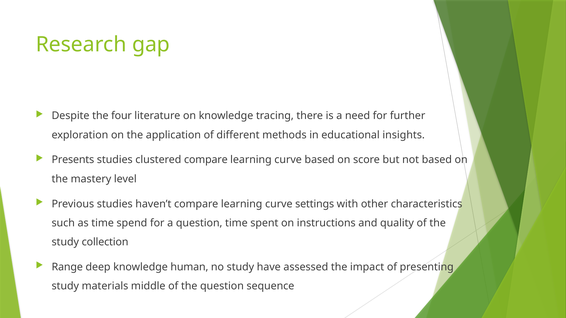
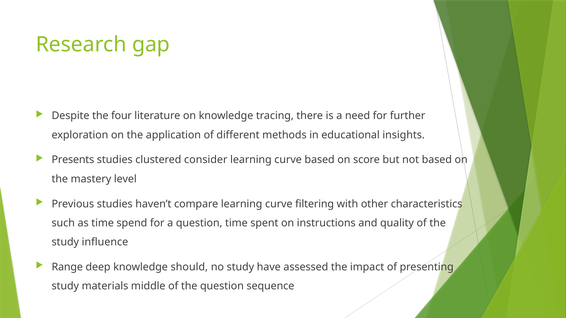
clustered compare: compare -> consider
settings: settings -> filtering
collection: collection -> influence
human: human -> should
